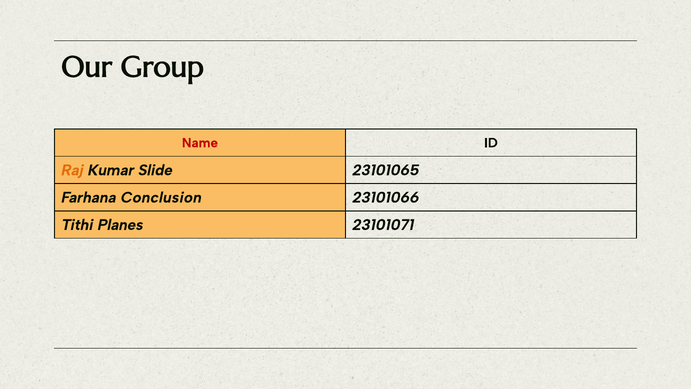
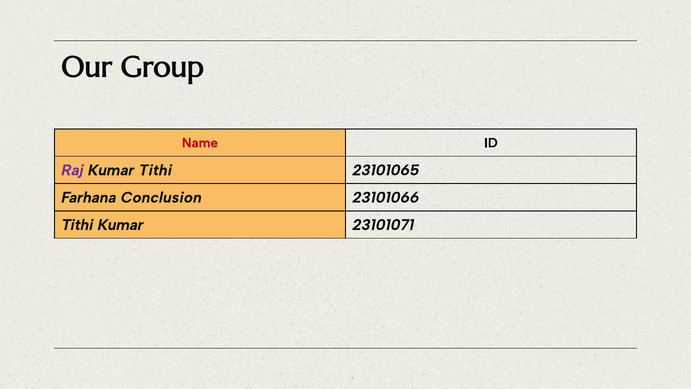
Raj colour: orange -> purple
Kumar Slide: Slide -> Tithi
Tithi Planes: Planes -> Kumar
